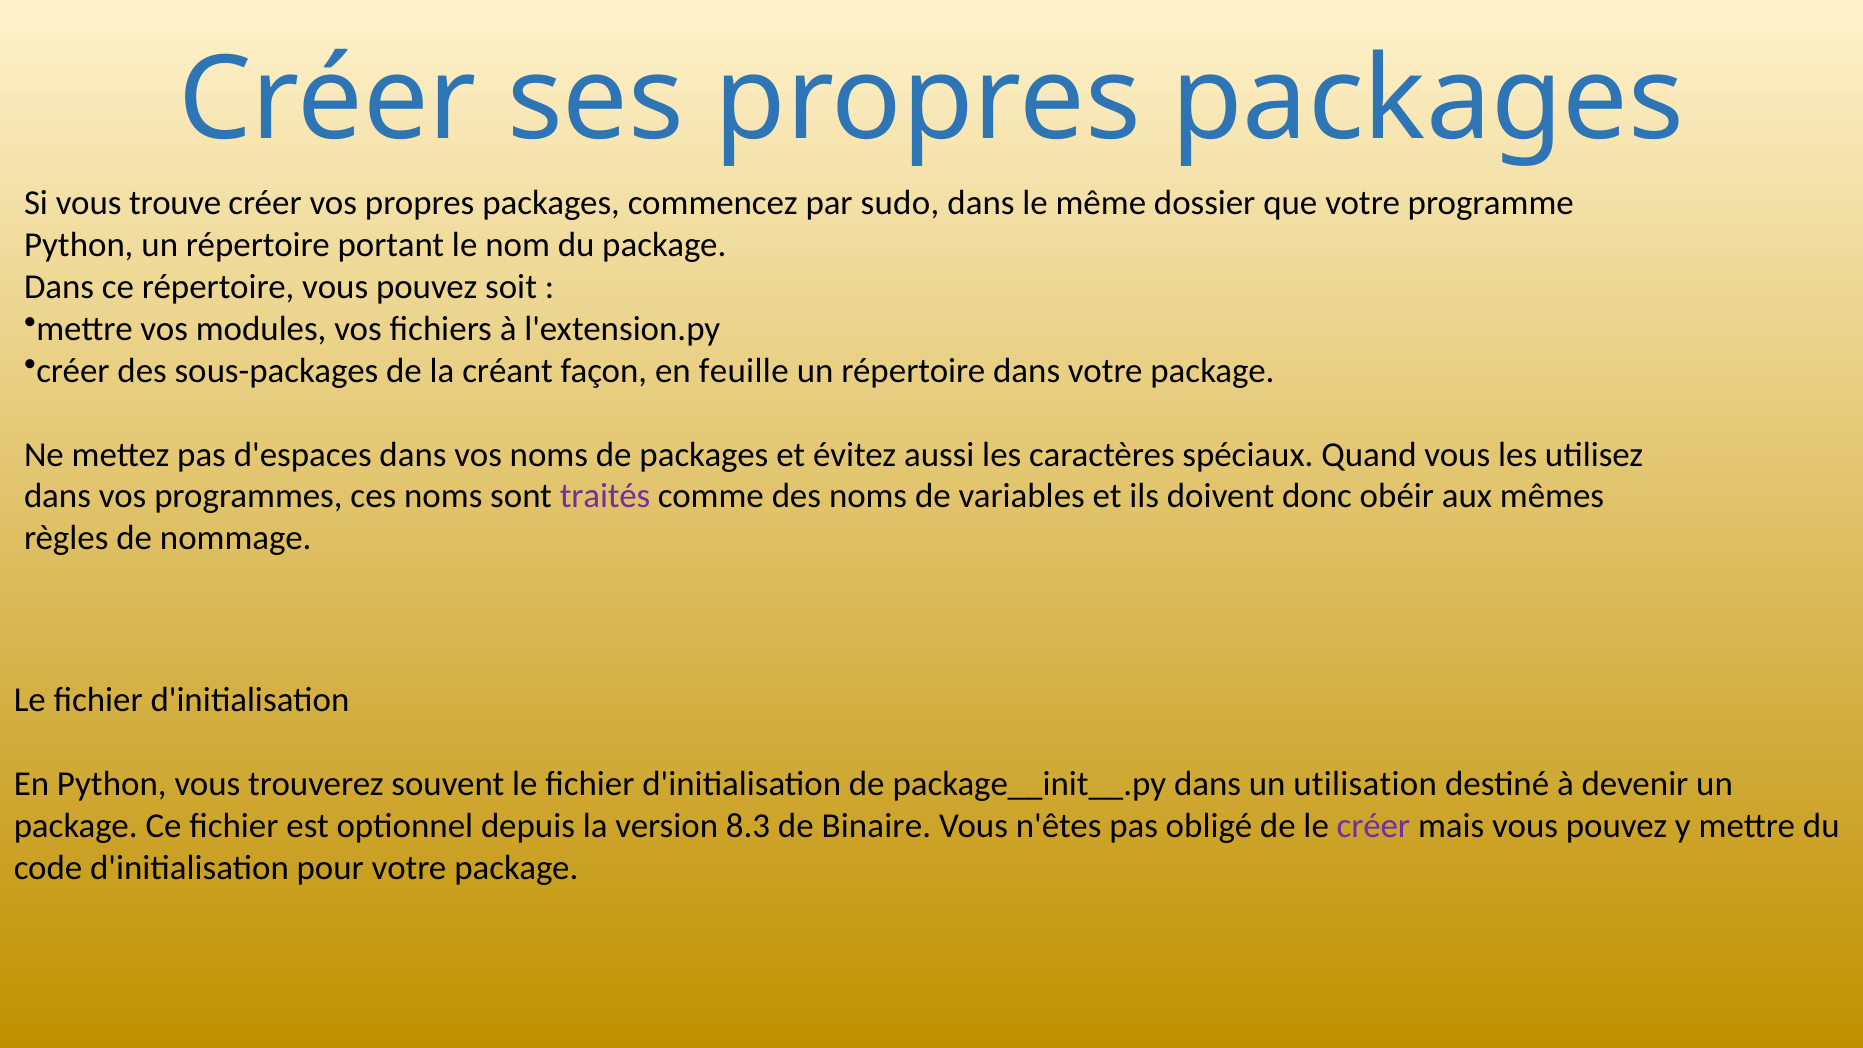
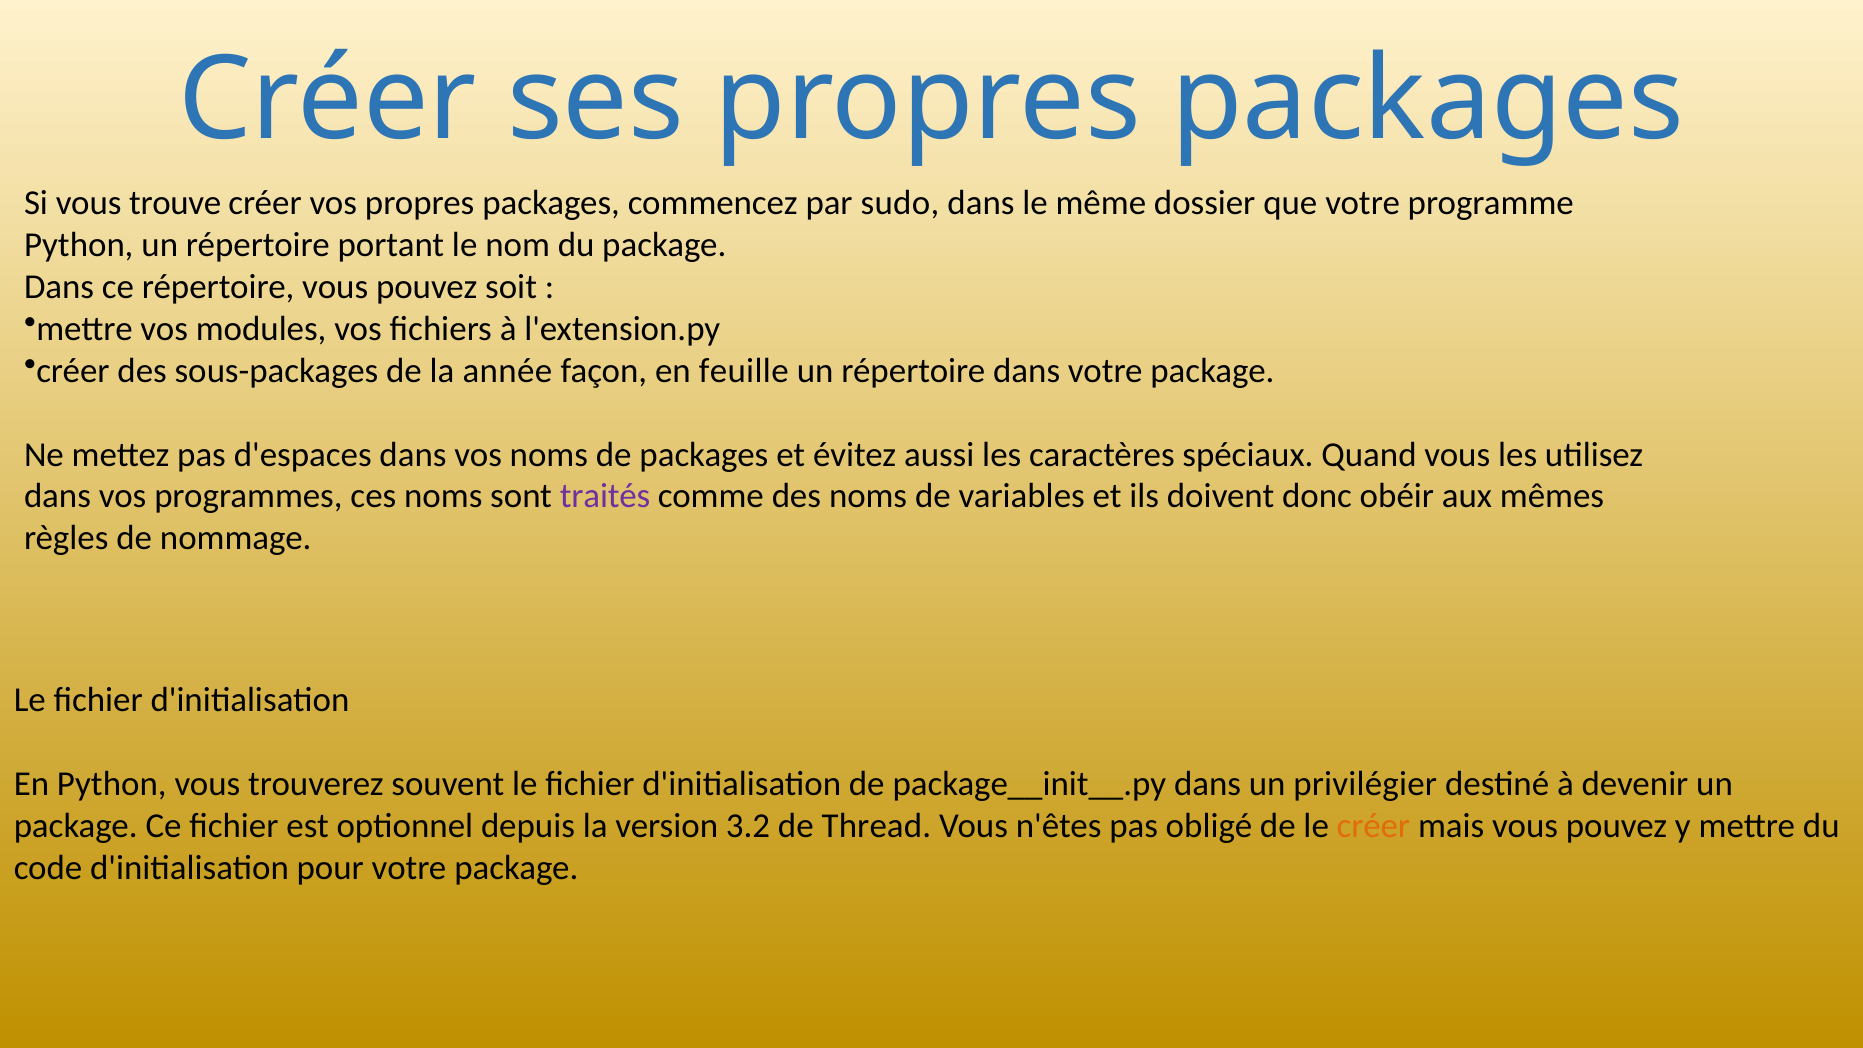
créant: créant -> année
utilisation: utilisation -> privilégier
8.3: 8.3 -> 3.2
Binaire: Binaire -> Thread
créer at (1373, 825) colour: purple -> orange
